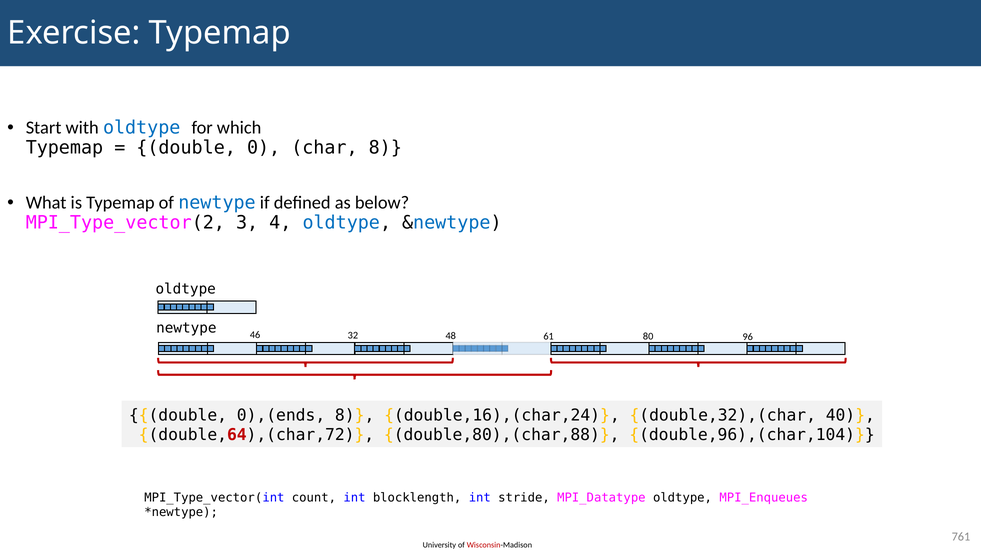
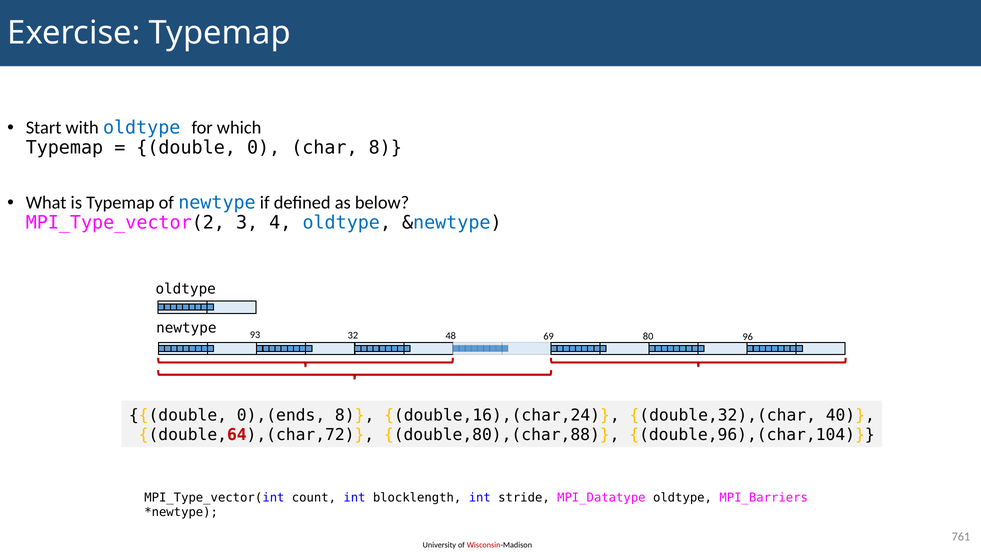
46: 46 -> 93
61: 61 -> 69
MPI_Enqueues: MPI_Enqueues -> MPI_Barriers
